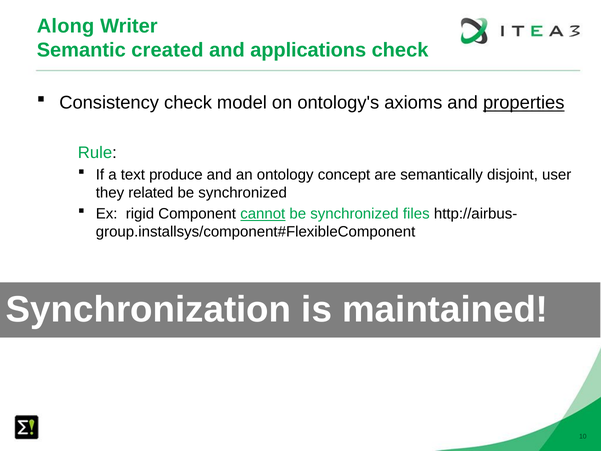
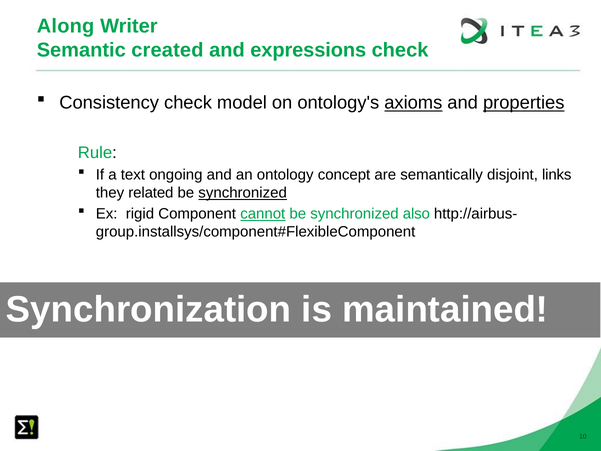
applications: applications -> expressions
axioms underline: none -> present
produce: produce -> ongoing
user: user -> links
synchronized at (243, 193) underline: none -> present
files: files -> also
